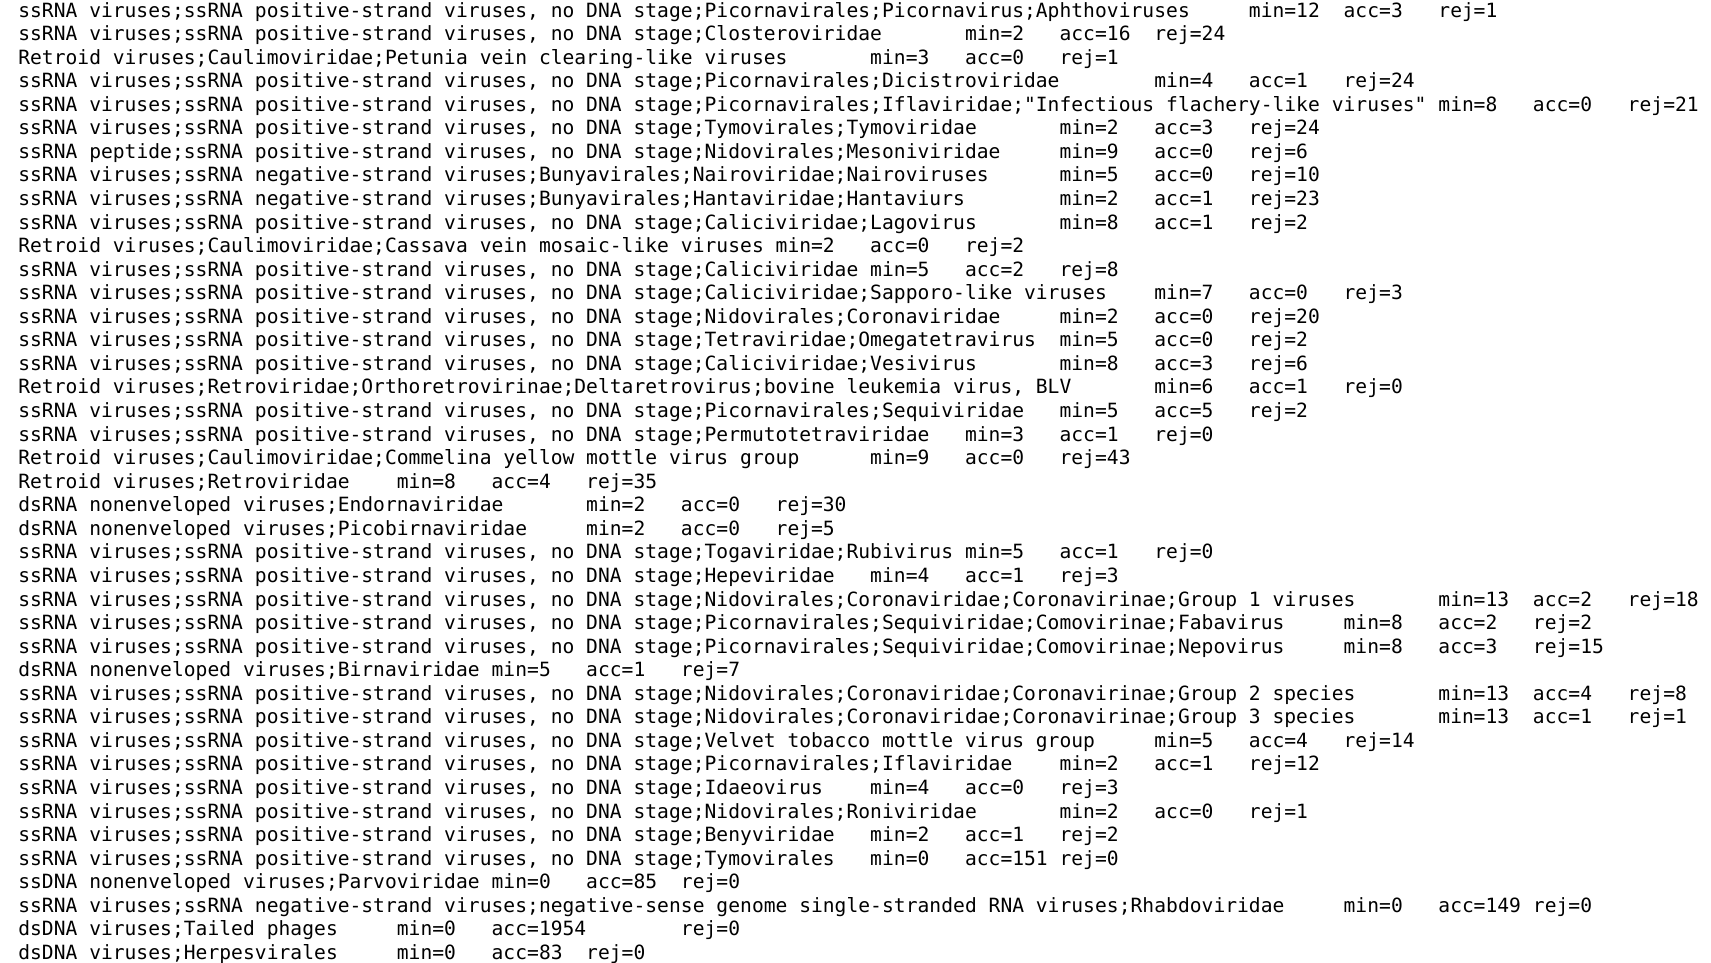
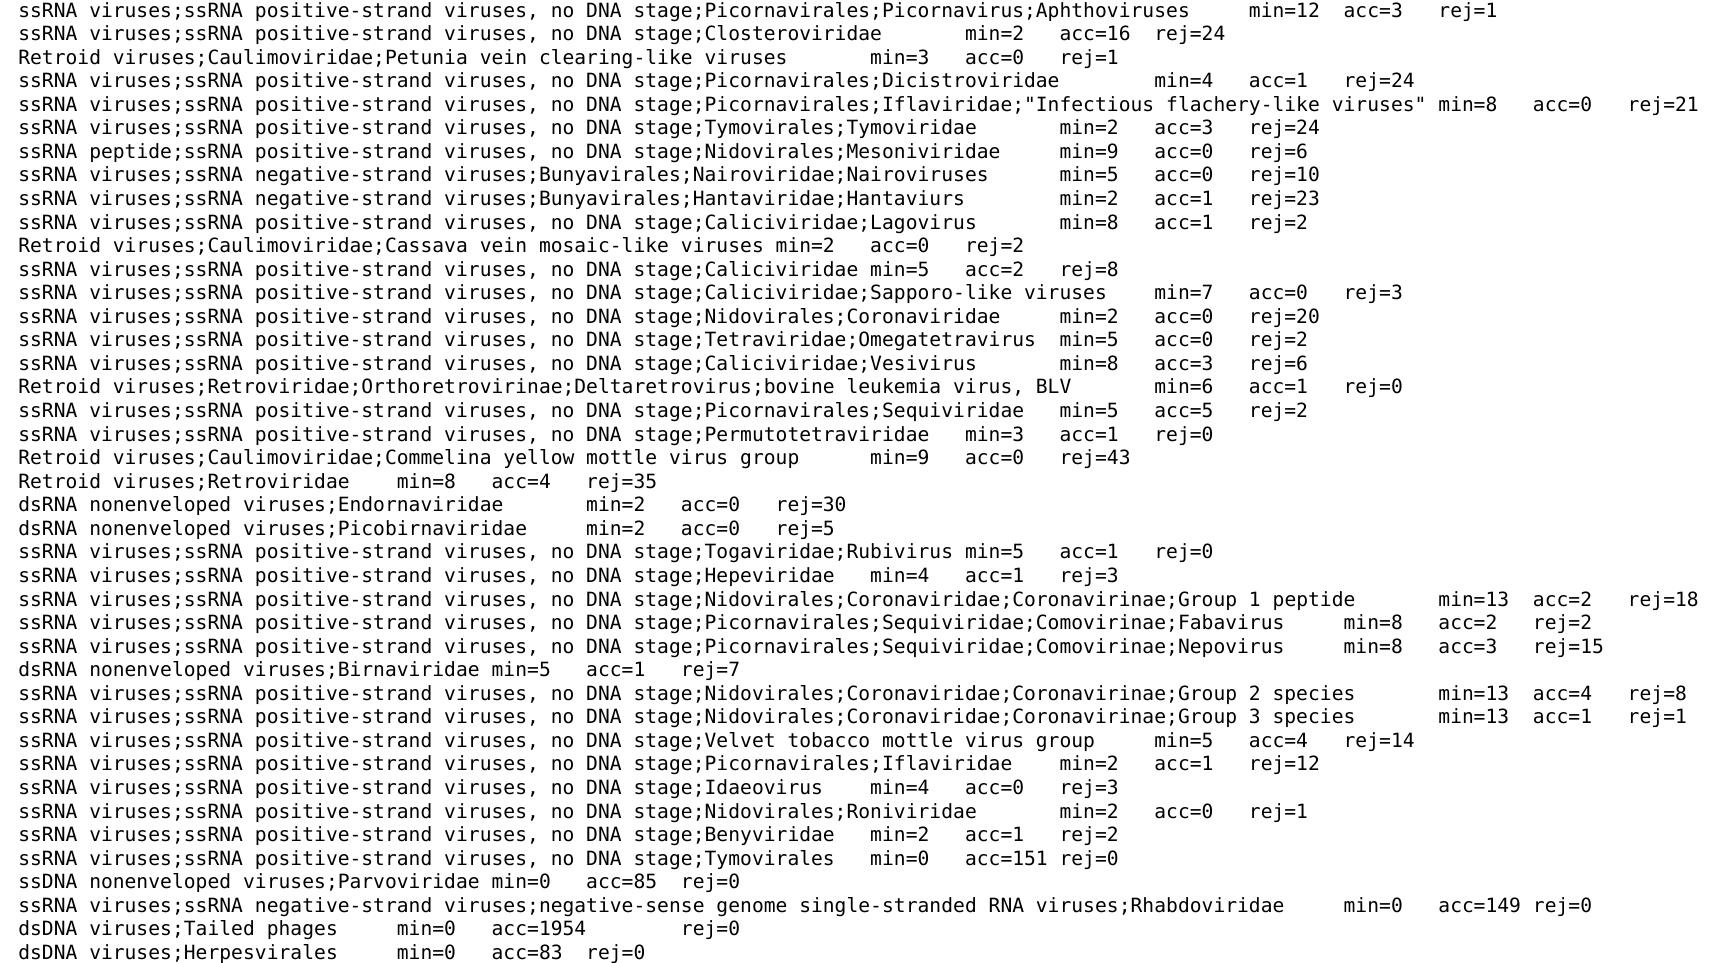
1 viruses: viruses -> peptide
